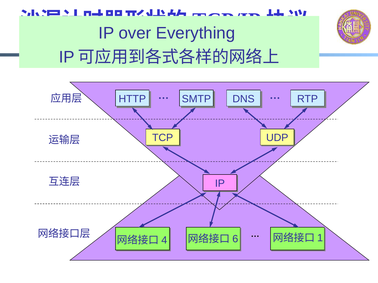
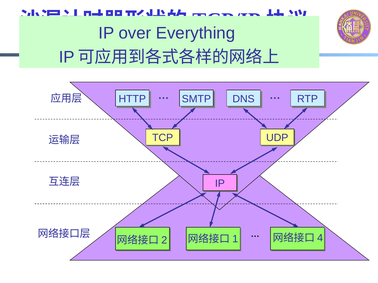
4: 4 -> 2
6: 6 -> 1
1: 1 -> 4
